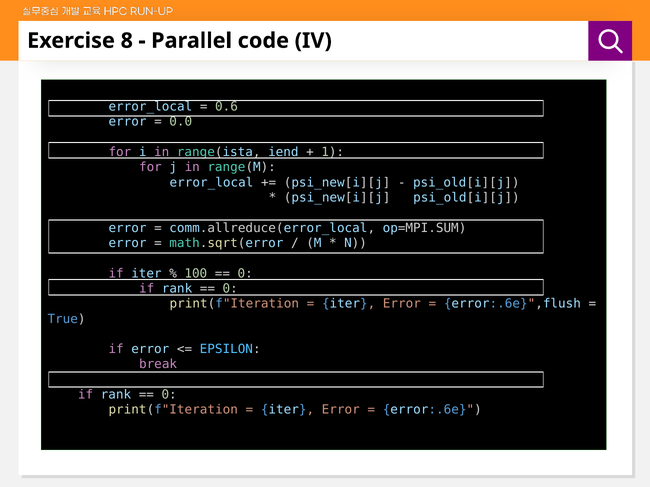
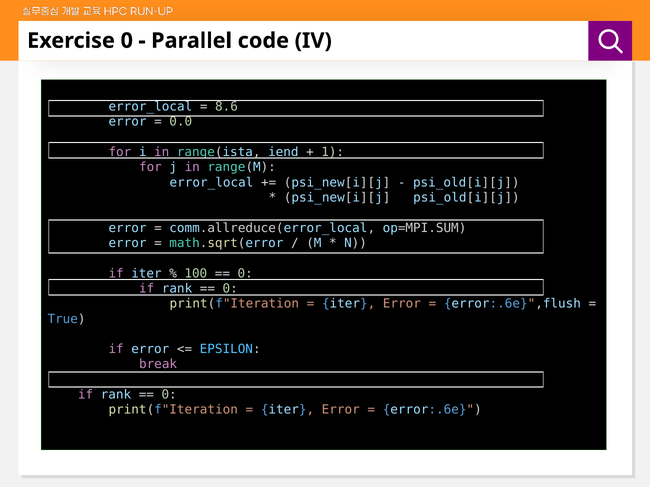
Exercise 8: 8 -> 0
0.6: 0.6 -> 8.6
